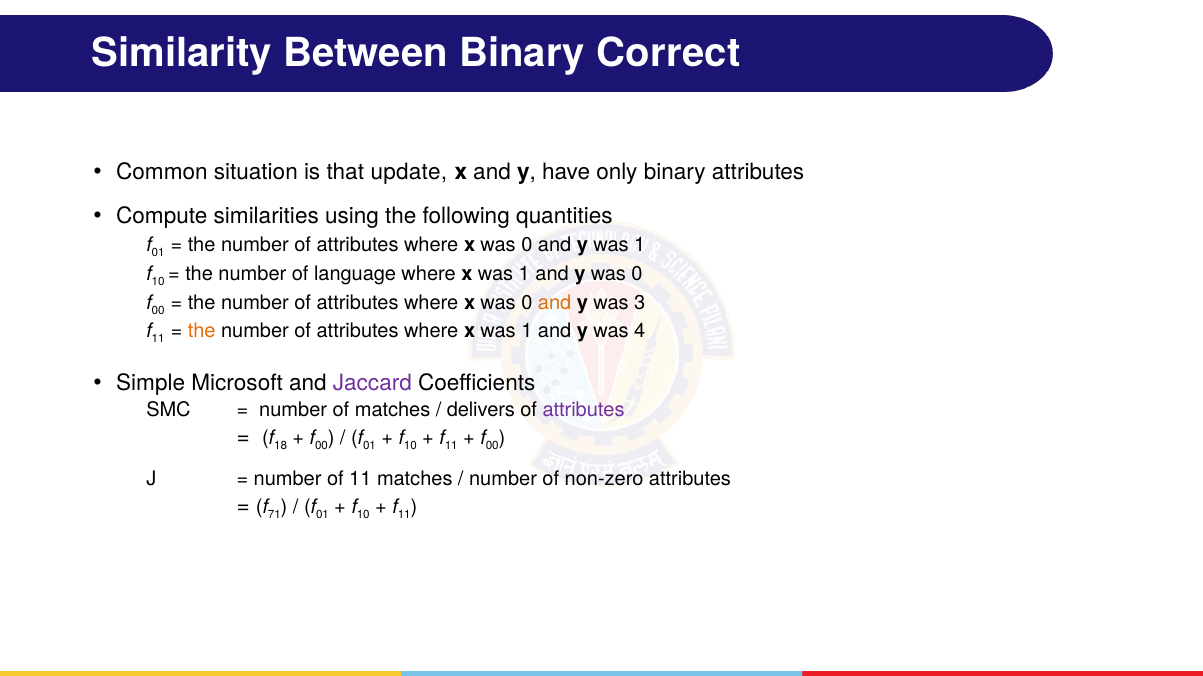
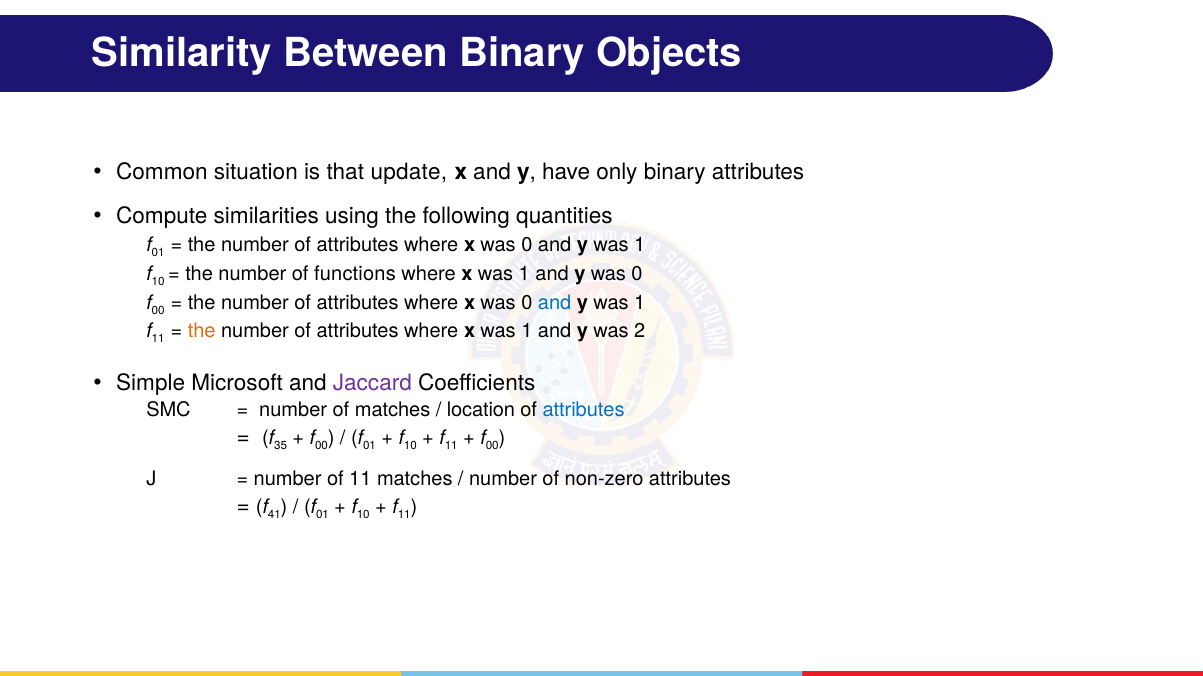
Correct: Correct -> Objects
language: language -> functions
and at (555, 303) colour: orange -> blue
3 at (640, 303): 3 -> 1
4: 4 -> 2
delivers: delivers -> location
attributes at (584, 410) colour: purple -> blue
18: 18 -> 35
71: 71 -> 41
